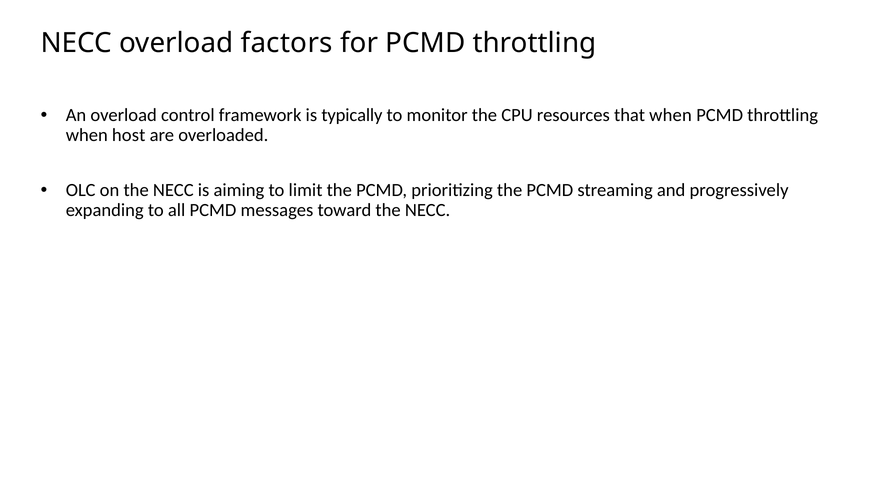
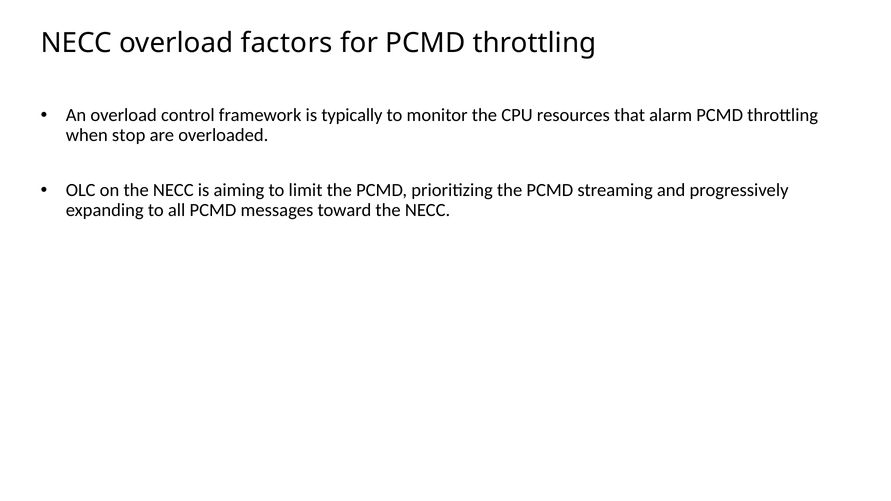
that when: when -> alarm
host: host -> stop
